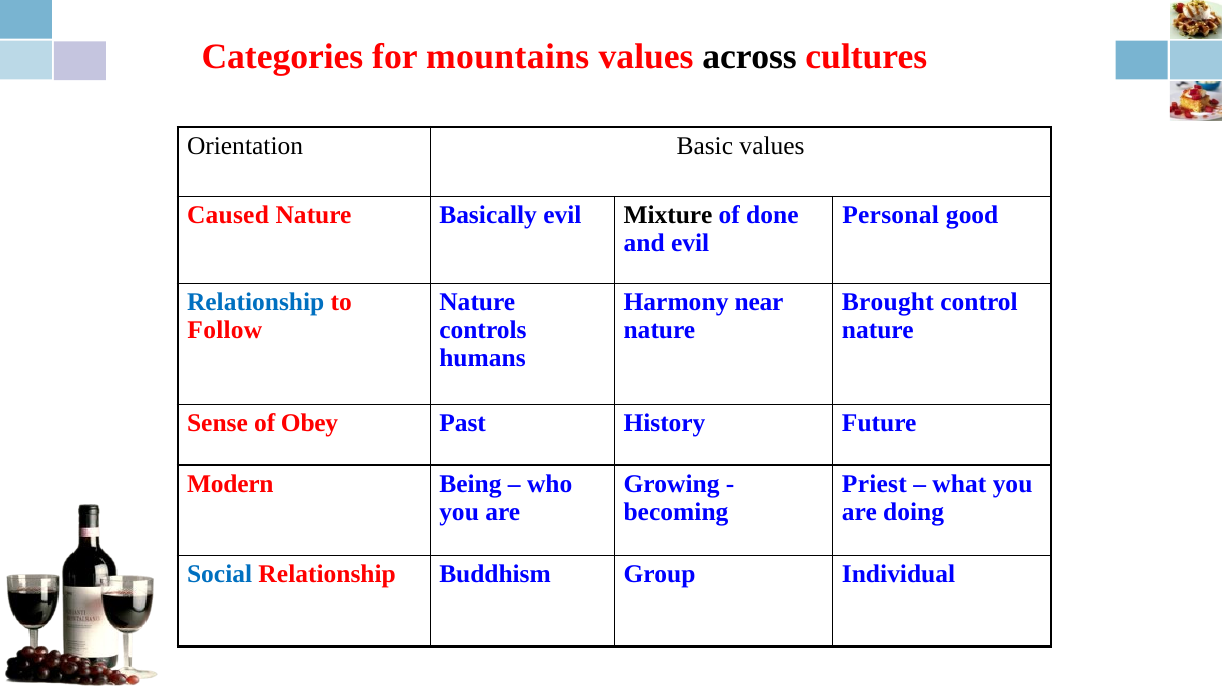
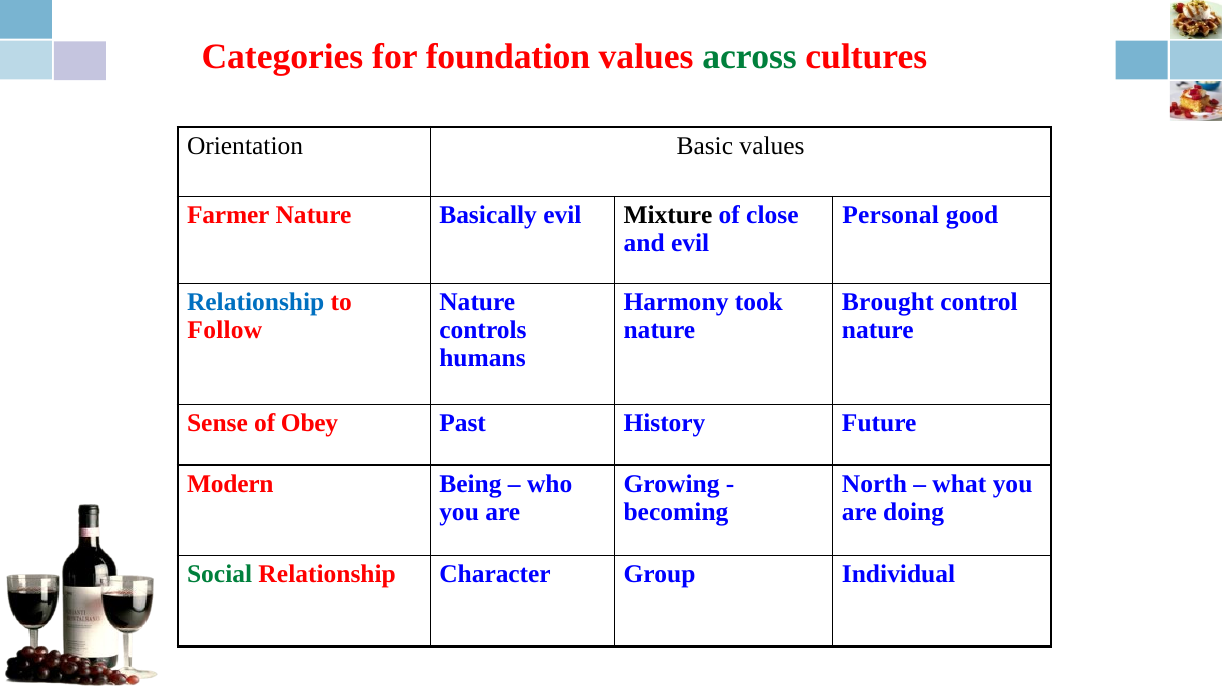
mountains: mountains -> foundation
across colour: black -> green
Caused: Caused -> Farmer
done: done -> close
near: near -> took
Priest: Priest -> North
Social colour: blue -> green
Buddhism: Buddhism -> Character
